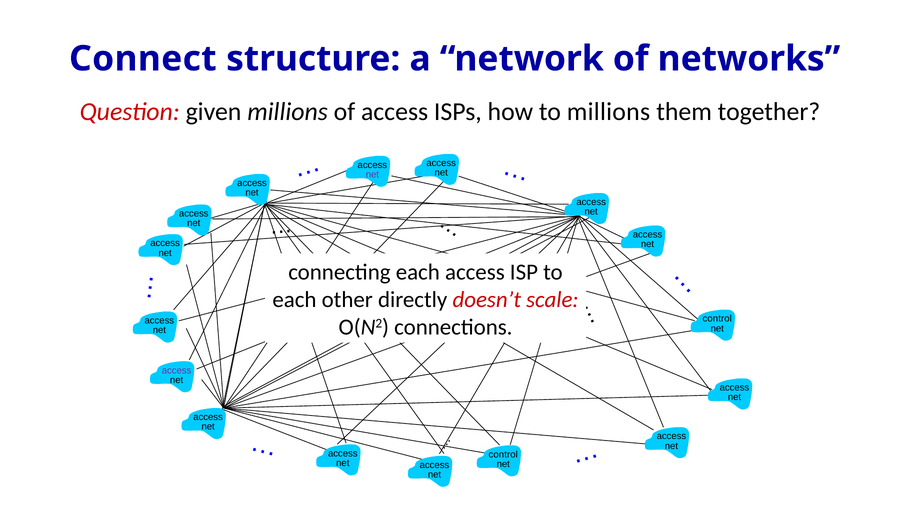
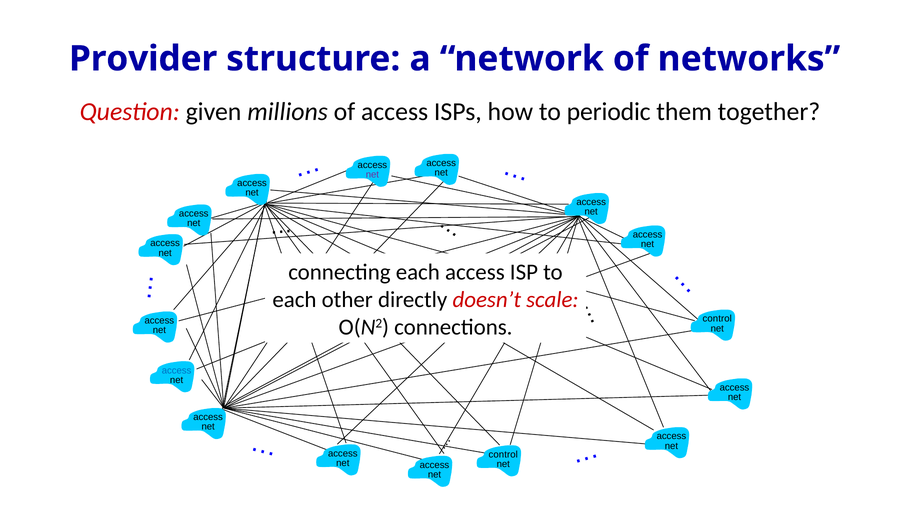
Connect: Connect -> Provider
to millions: millions -> periodic
access at (177, 370) colour: purple -> blue
